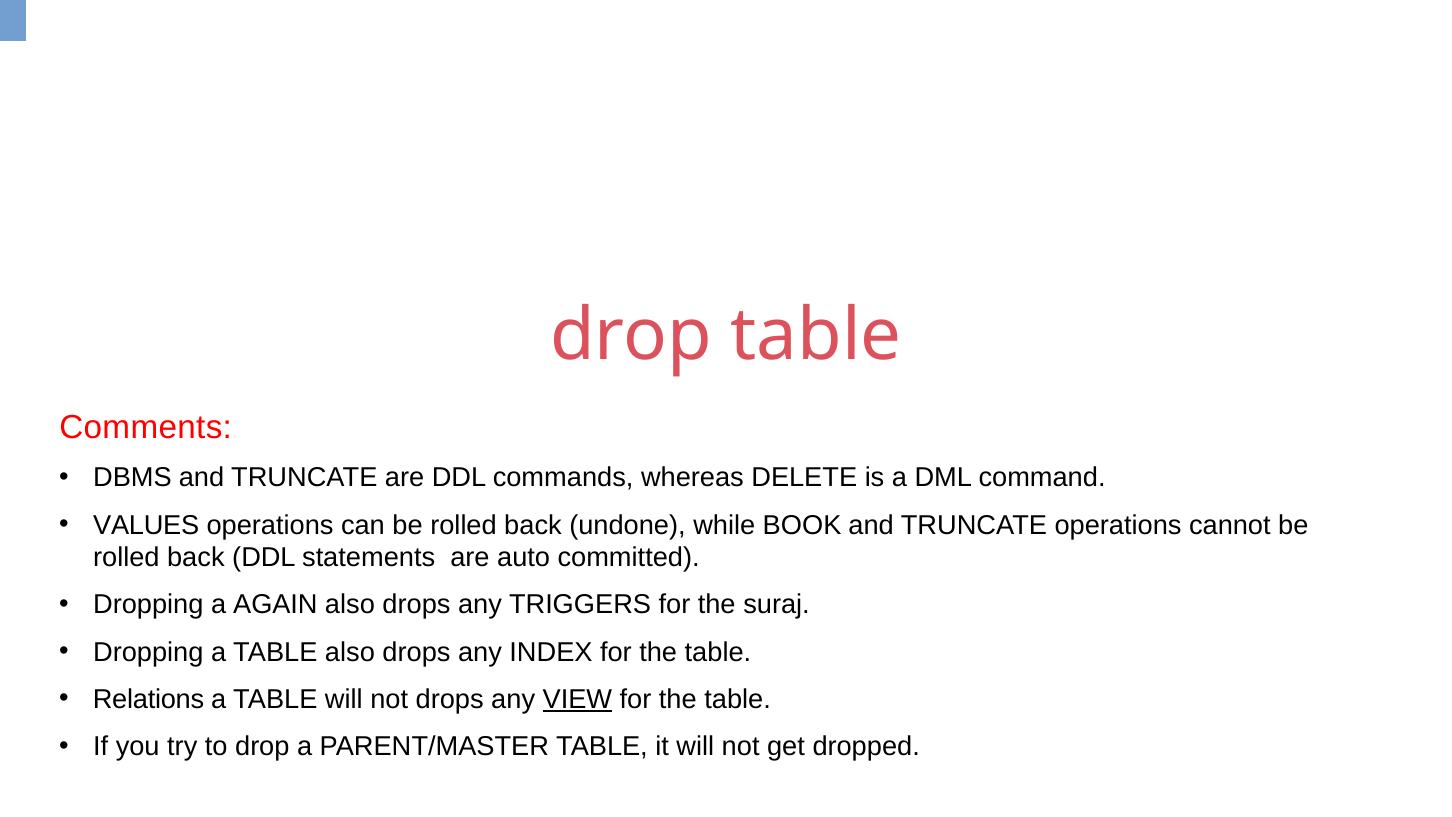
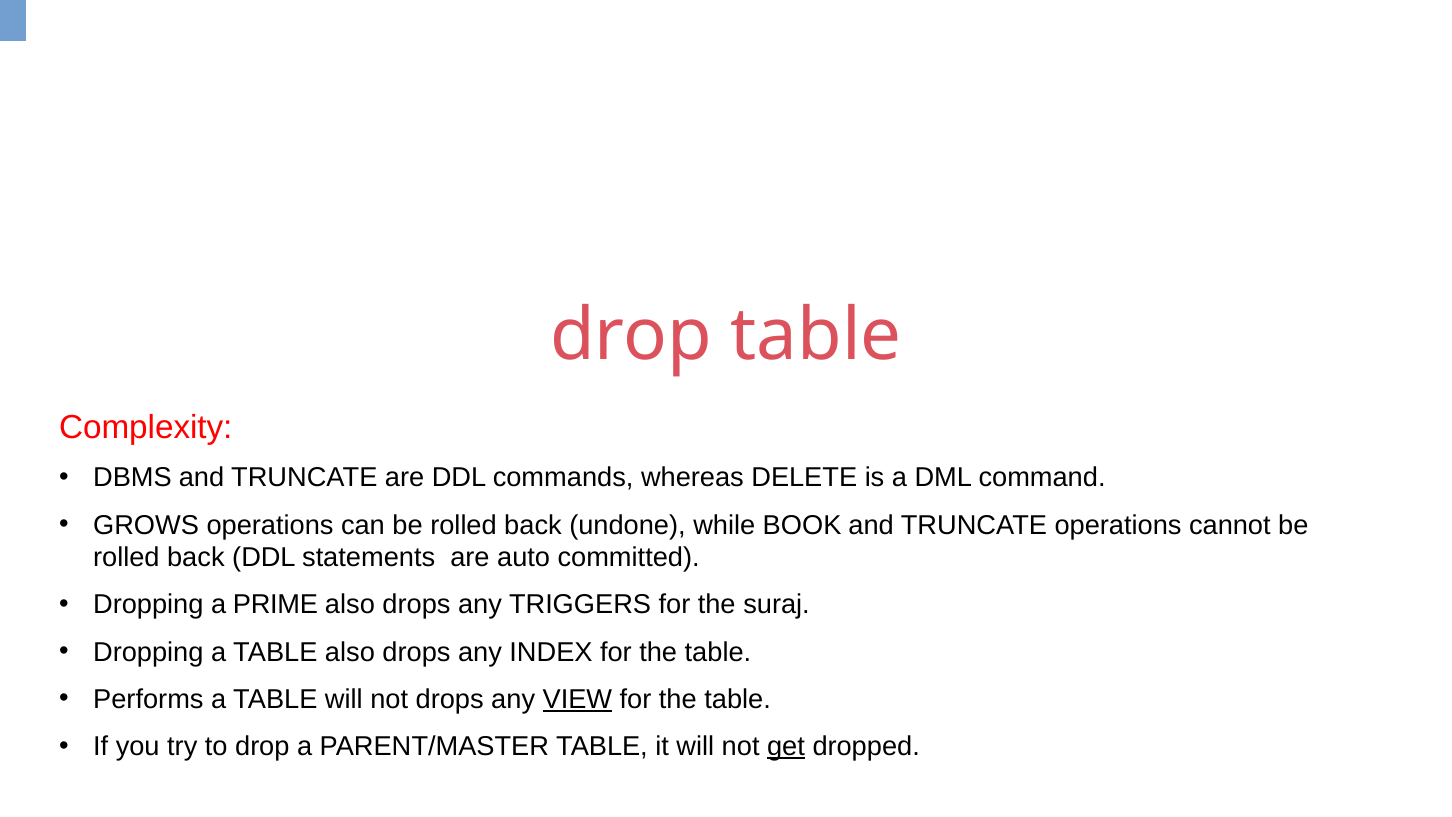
Comments: Comments -> Complexity
VALUES: VALUES -> GROWS
AGAIN: AGAIN -> PRIME
Relations: Relations -> Performs
get underline: none -> present
